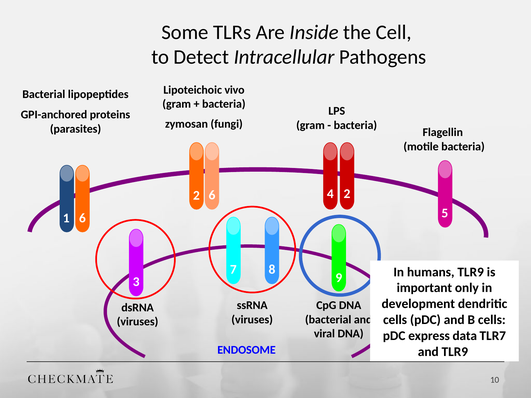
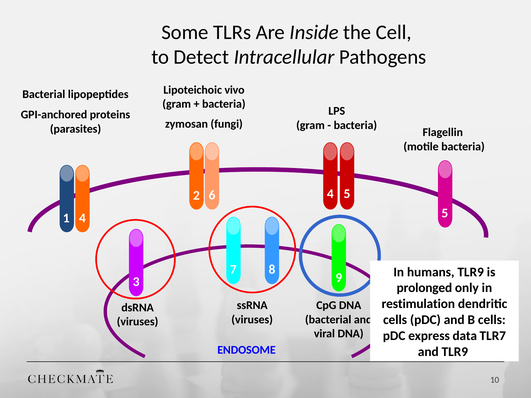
4 2: 2 -> 5
1 6: 6 -> 4
important: important -> prolonged
development: development -> restimulation
